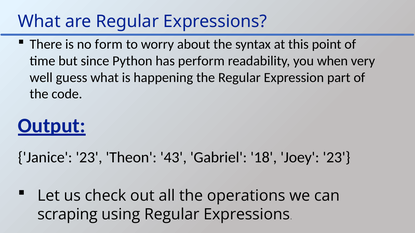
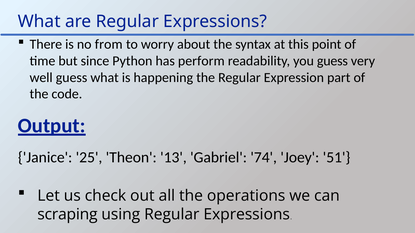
form: form -> from
you when: when -> guess
Janice 23: 23 -> 25
43: 43 -> 13
18: 18 -> 74
Joey 23: 23 -> 51
